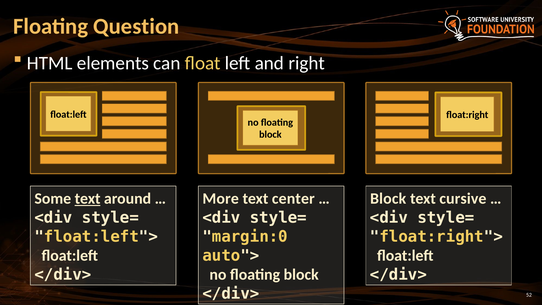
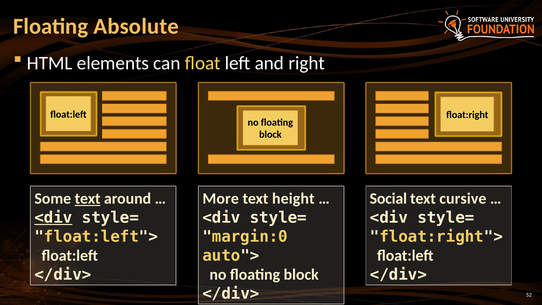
Question: Question -> Absolute
center: center -> height
Block at (388, 199): Block -> Social
<div at (53, 218) underline: none -> present
